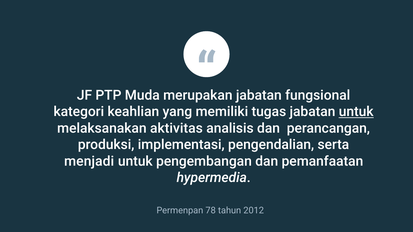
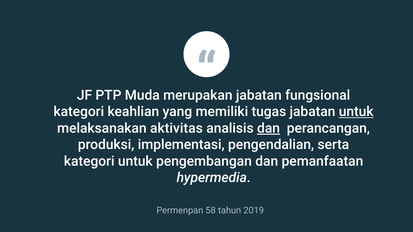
dan at (269, 128) underline: none -> present
menjadi at (89, 162): menjadi -> kategori
78: 78 -> 58
2012: 2012 -> 2019
